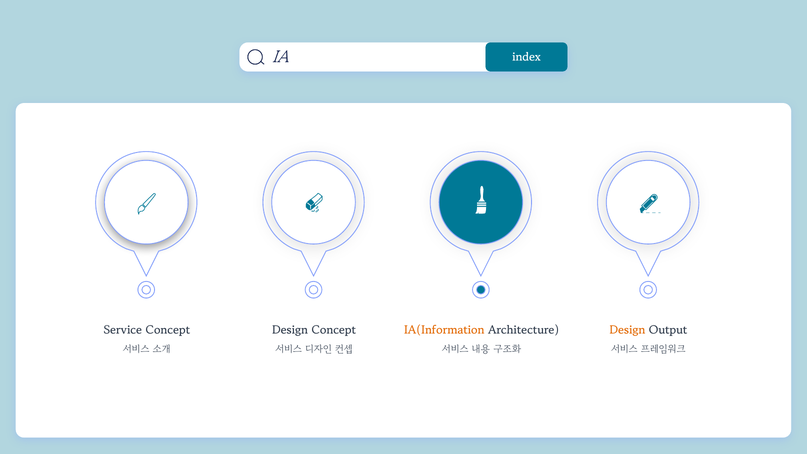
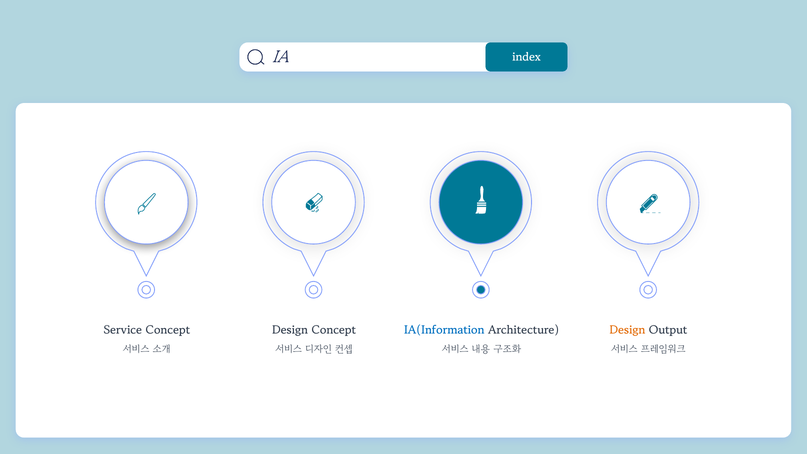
IA(Information colour: orange -> blue
